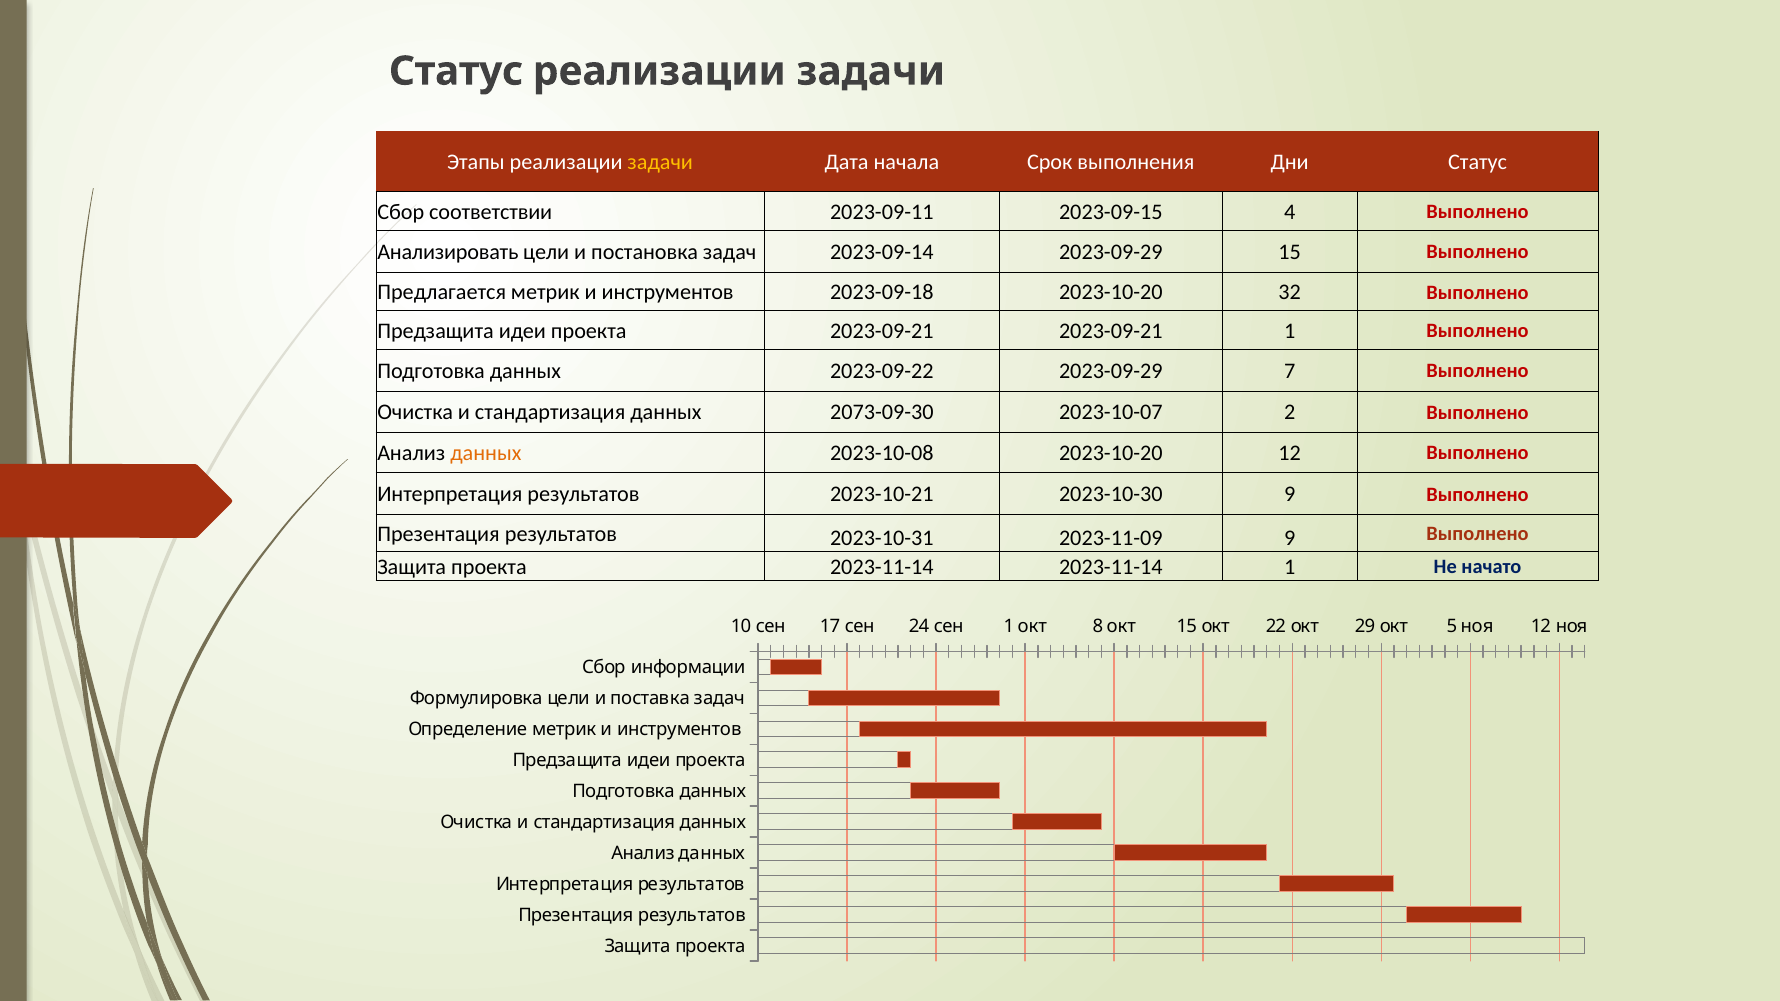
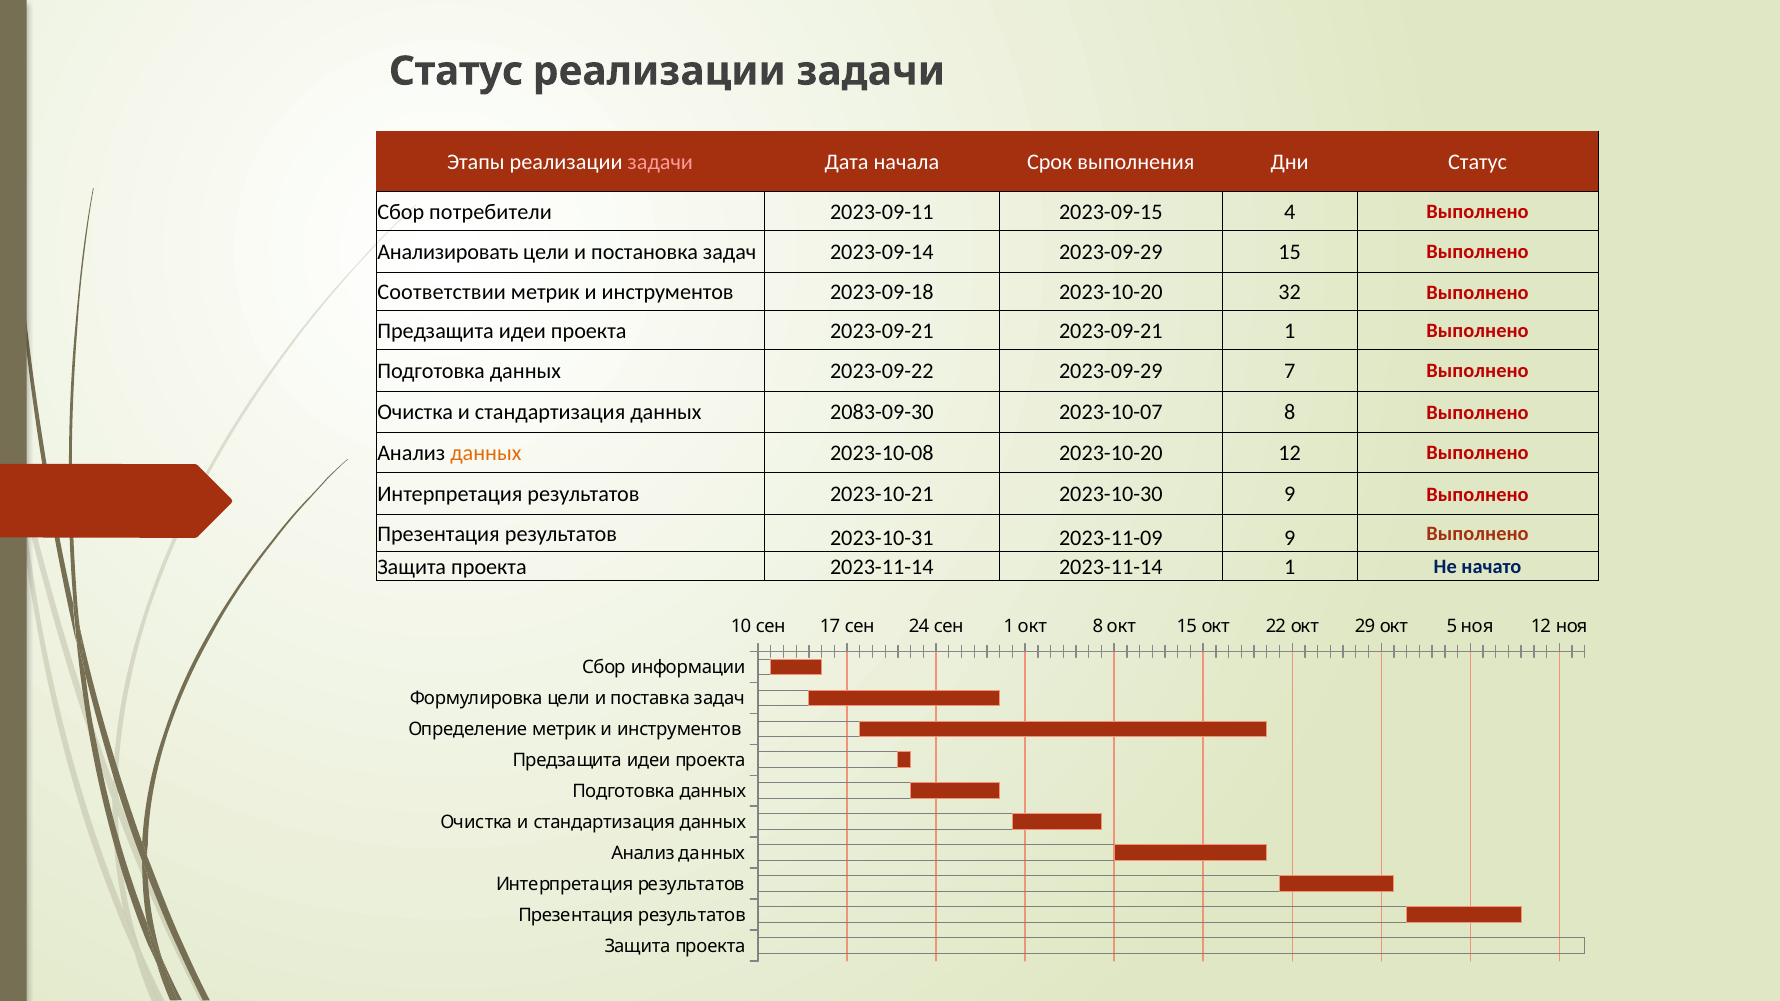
задачи at (660, 162) colour: yellow -> pink
соответствии: соответствии -> потребители
Предлагается: Предлагается -> Соответствии
2073-09-30: 2073-09-30 -> 2083-09-30
2023-10-07 2: 2 -> 8
